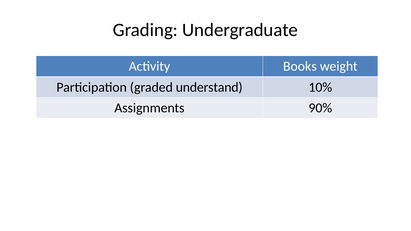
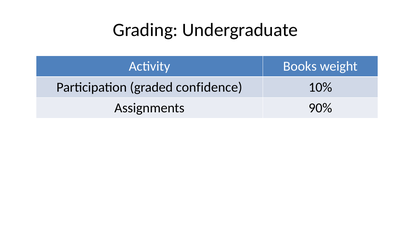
understand: understand -> confidence
